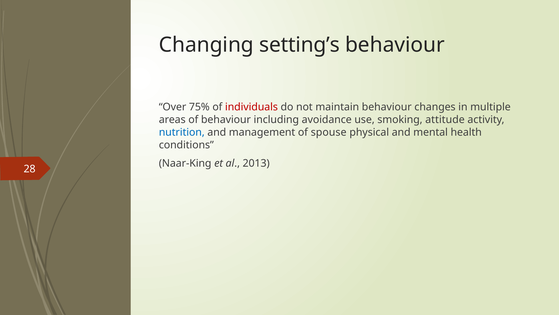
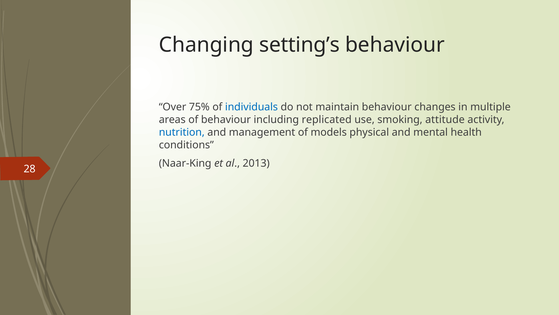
individuals colour: red -> blue
avoidance: avoidance -> replicated
spouse: spouse -> models
